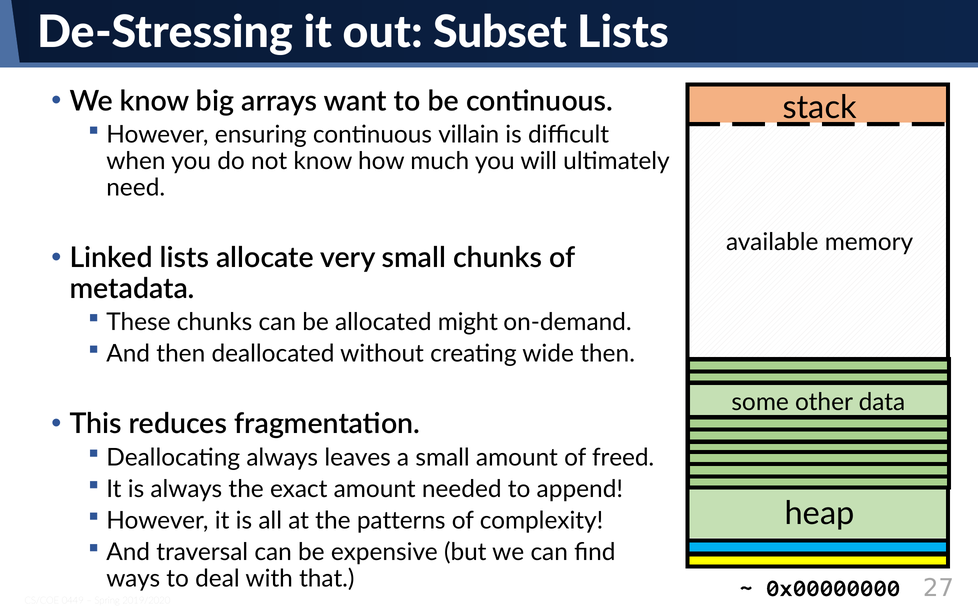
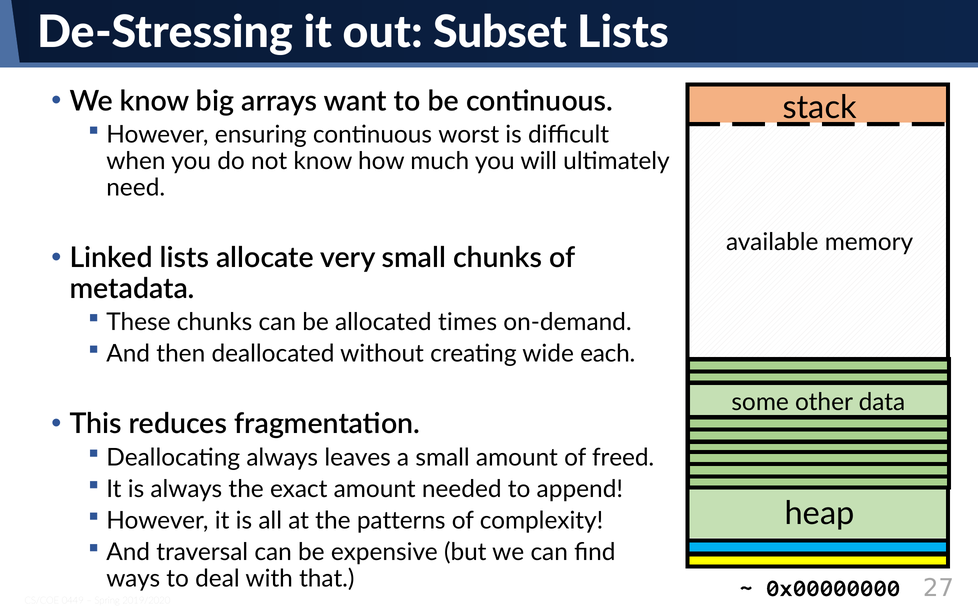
villain: villain -> worst
might: might -> times
wide then: then -> each
